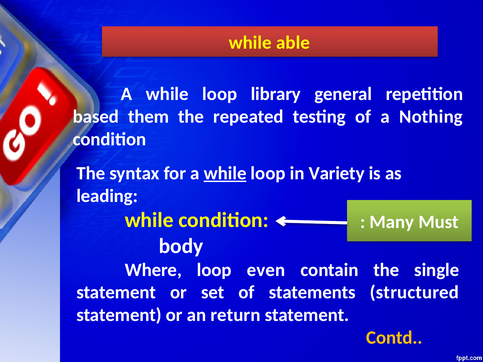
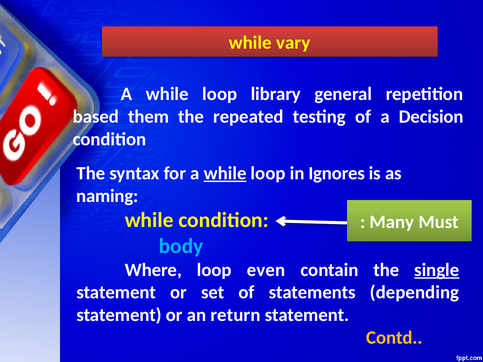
able: able -> vary
Nothing: Nothing -> Decision
Variety: Variety -> Ignores
leading: leading -> naming
body colour: white -> light blue
single underline: none -> present
structured: structured -> depending
